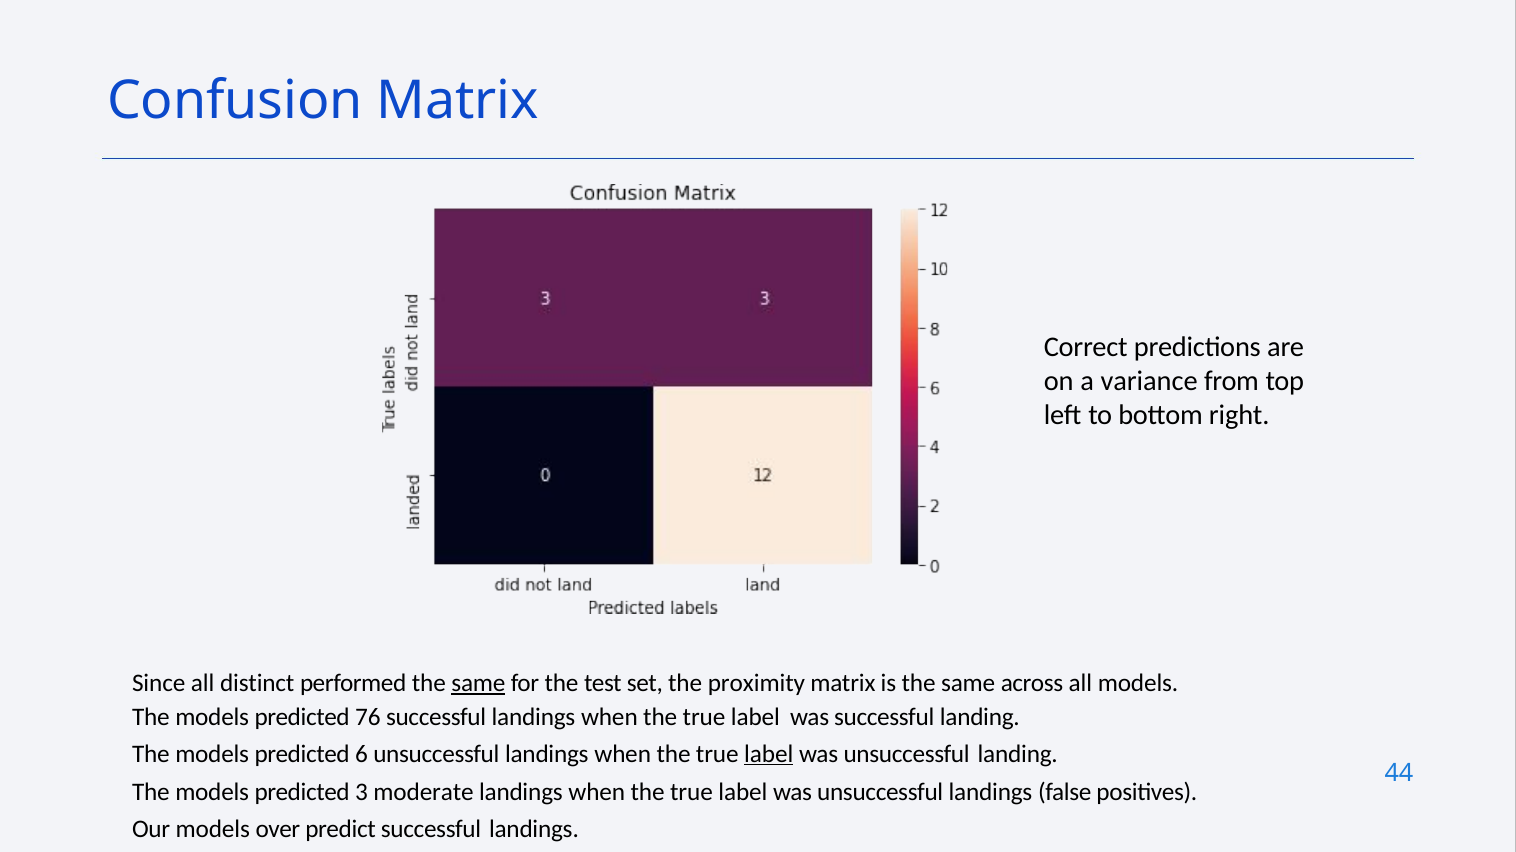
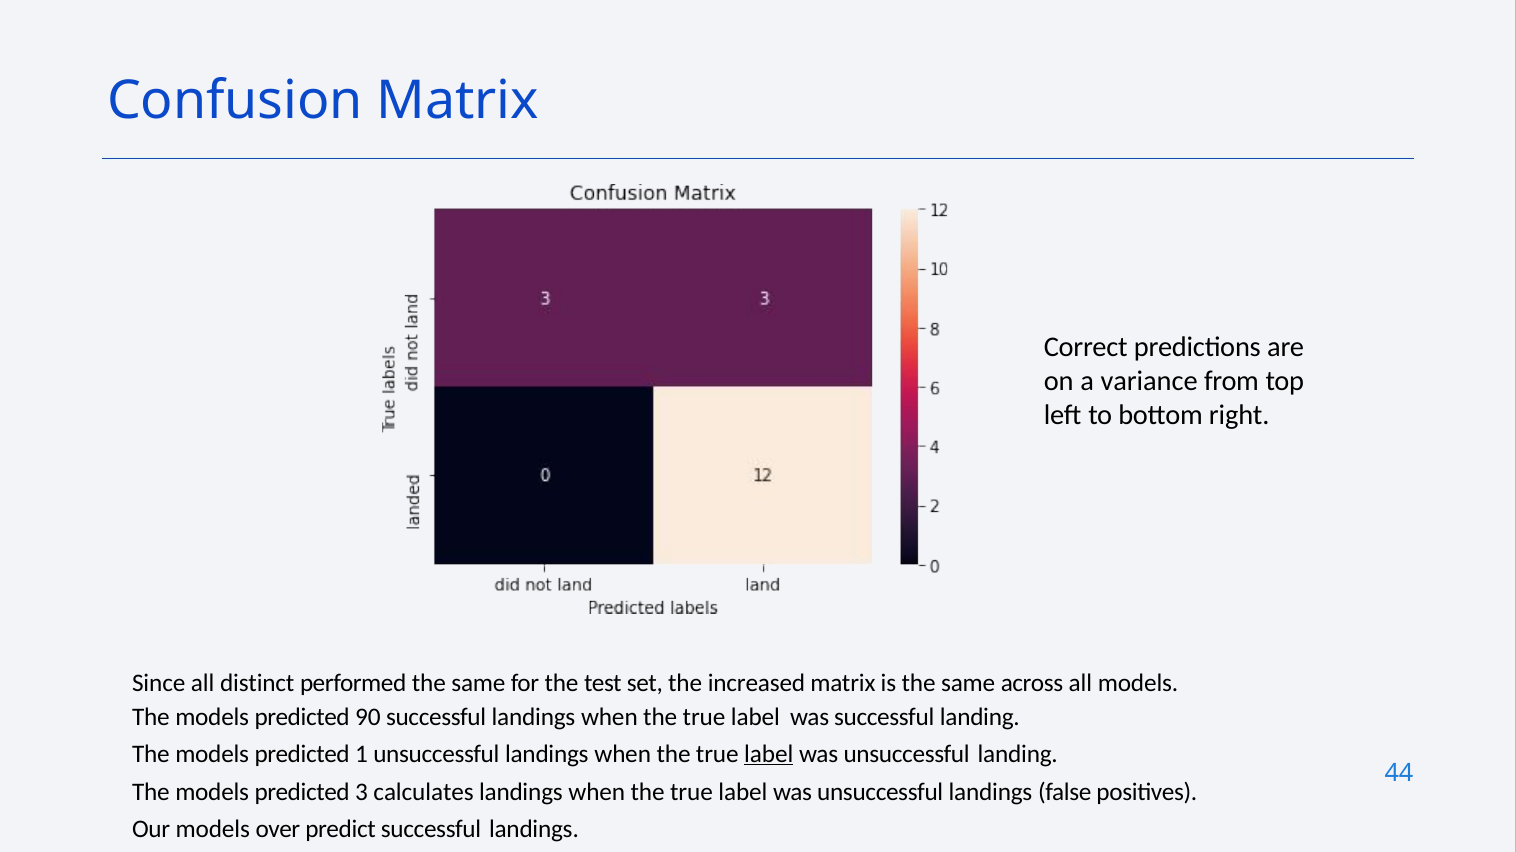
same at (478, 684) underline: present -> none
proximity: proximity -> increased
76: 76 -> 90
6: 6 -> 1
moderate: moderate -> calculates
